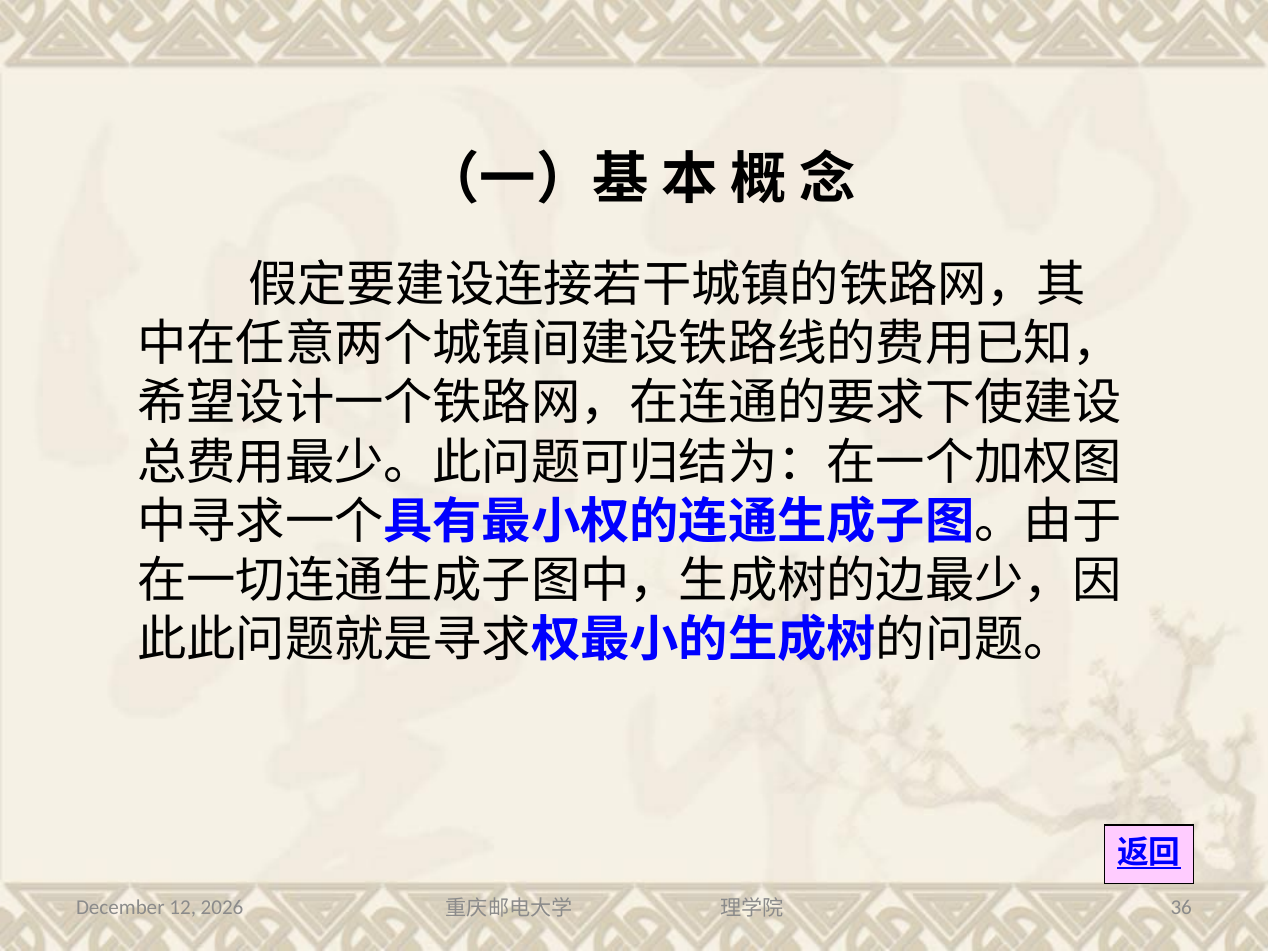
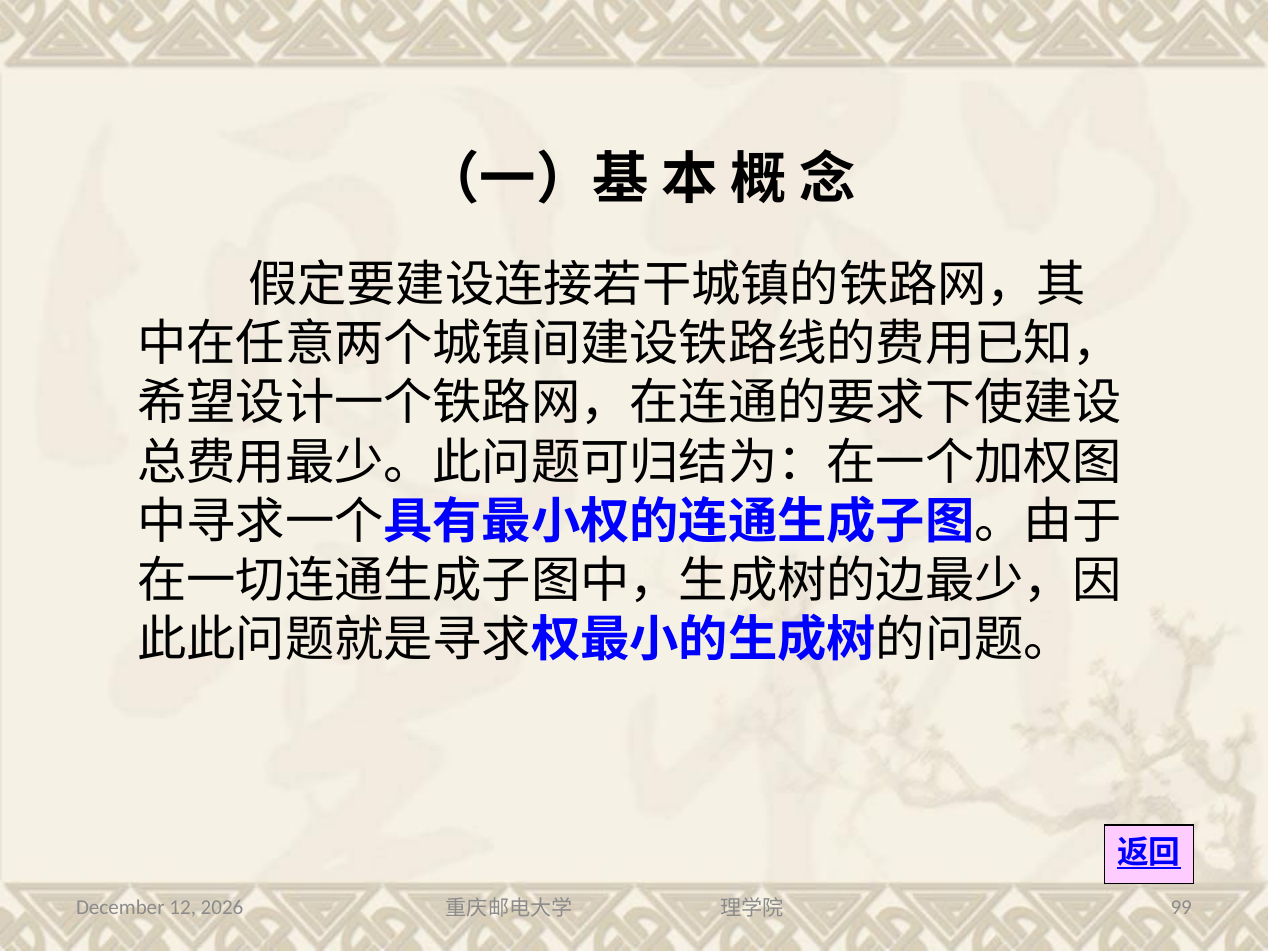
36: 36 -> 99
